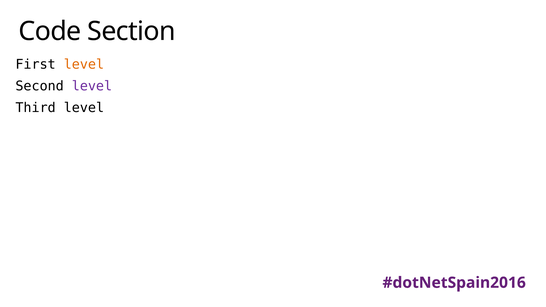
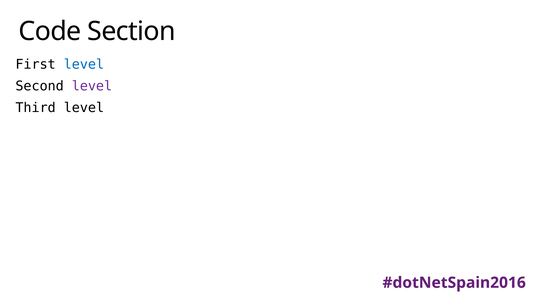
level at (84, 64) colour: orange -> blue
